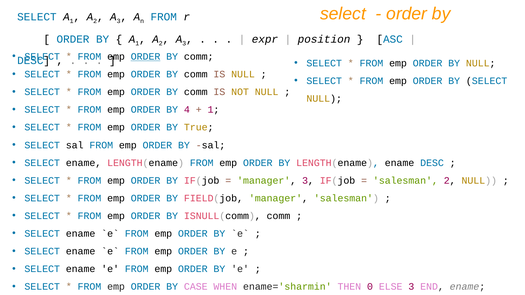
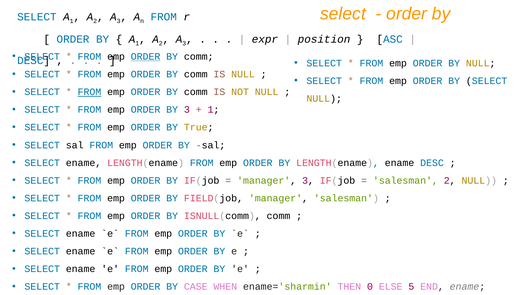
FROM at (89, 92) underline: none -> present
BY 4: 4 -> 3
ELSE 3: 3 -> 5
